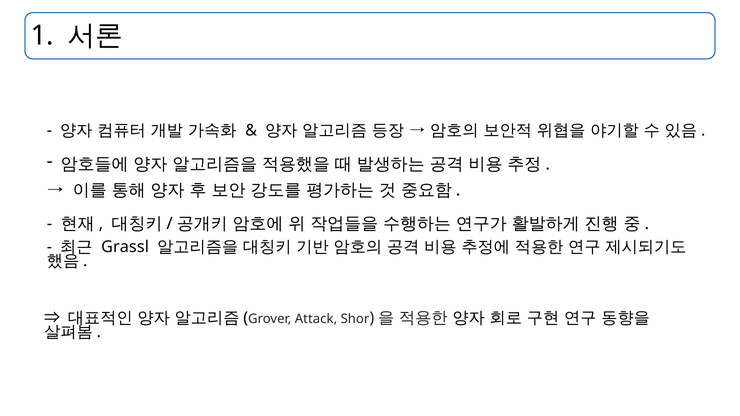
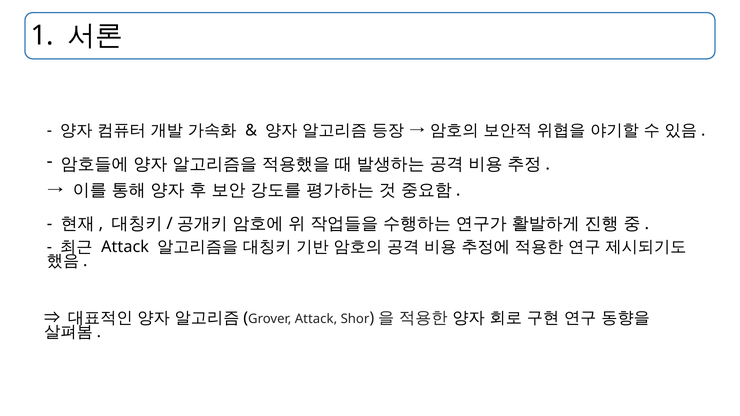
Grassl at (125, 247): Grassl -> Attack
